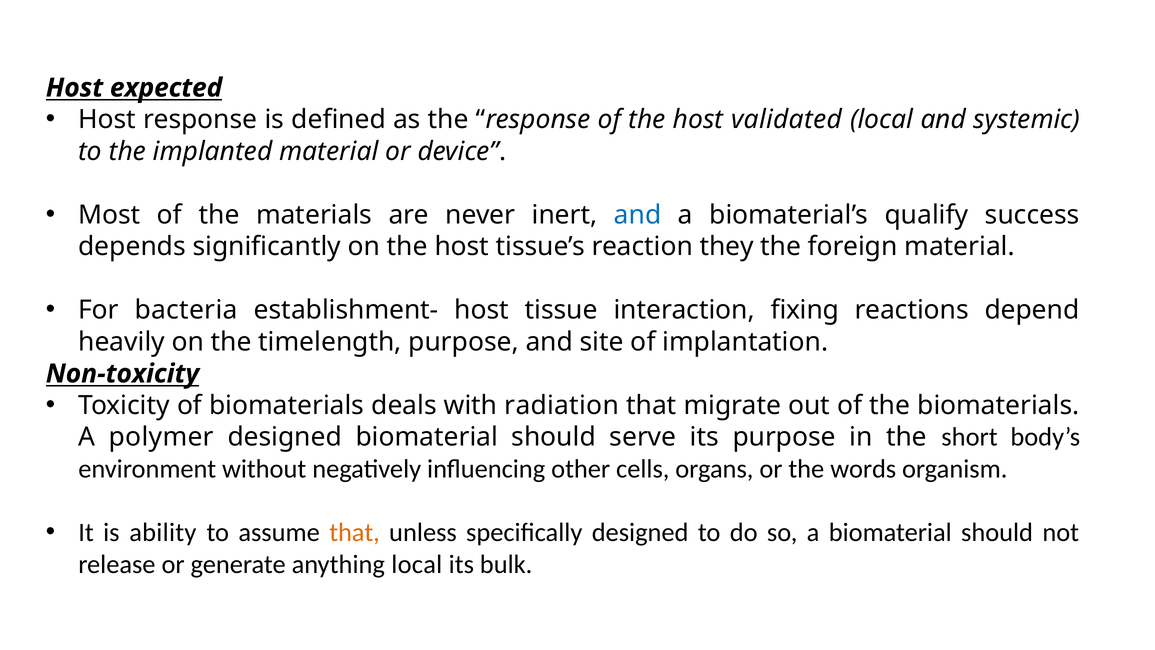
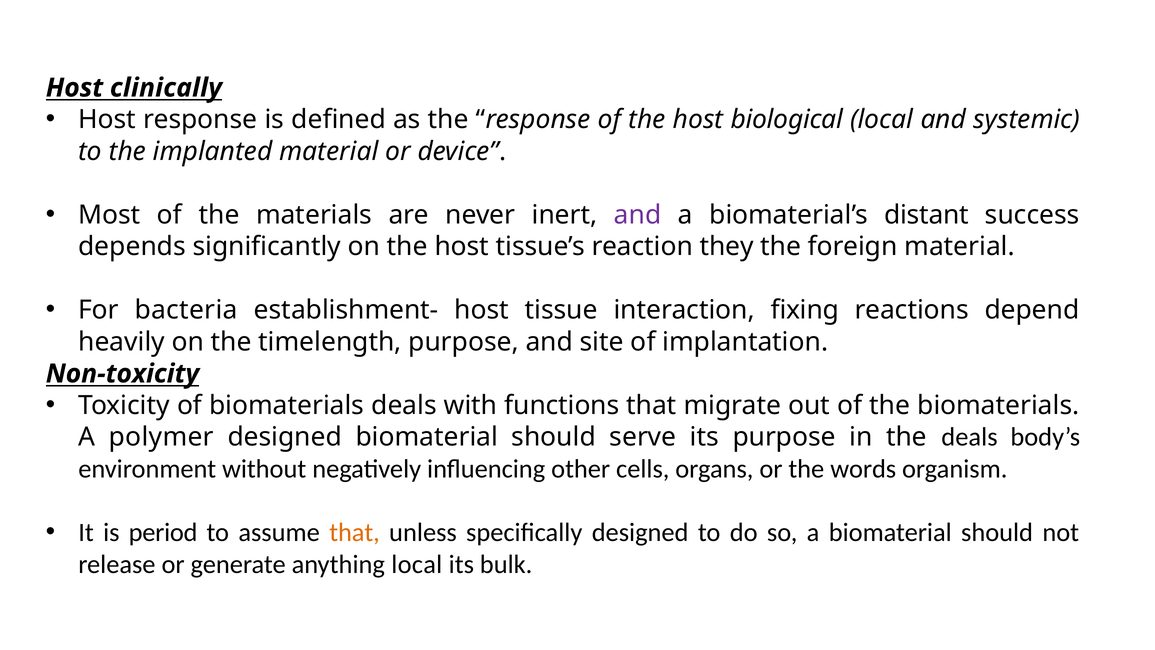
expected: expected -> clinically
validated: validated -> biological
and at (638, 215) colour: blue -> purple
qualify: qualify -> distant
radiation: radiation -> functions
the short: short -> deals
ability: ability -> period
